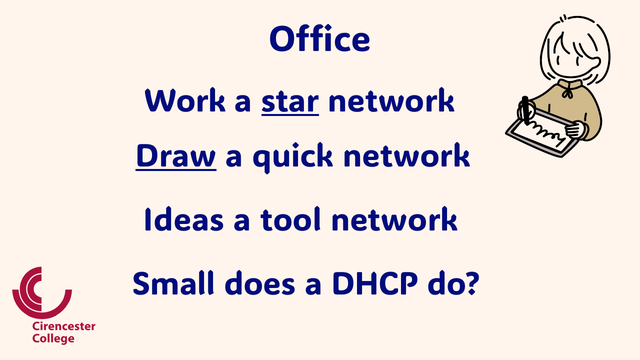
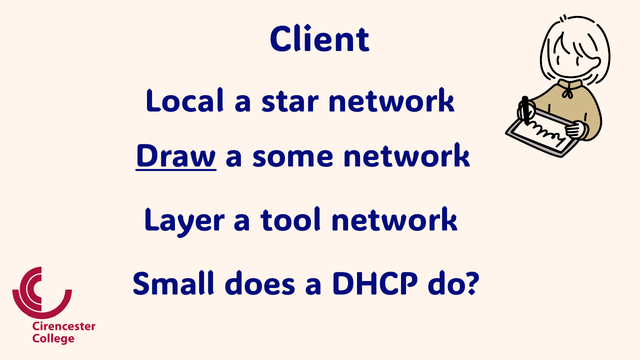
Office: Office -> Client
Work: Work -> Local
star underline: present -> none
quick: quick -> some
Ideas: Ideas -> Layer
